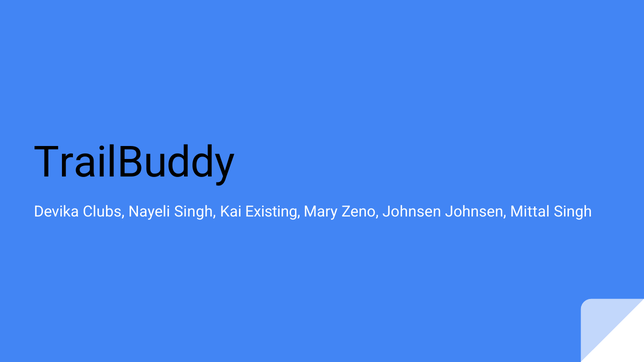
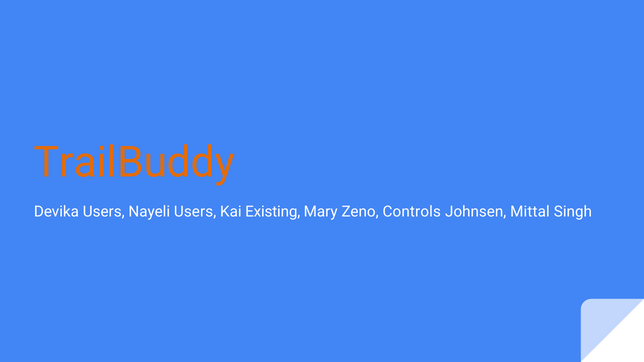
TrailBuddy colour: black -> orange
Devika Clubs: Clubs -> Users
Nayeli Singh: Singh -> Users
Zeno Johnsen: Johnsen -> Controls
